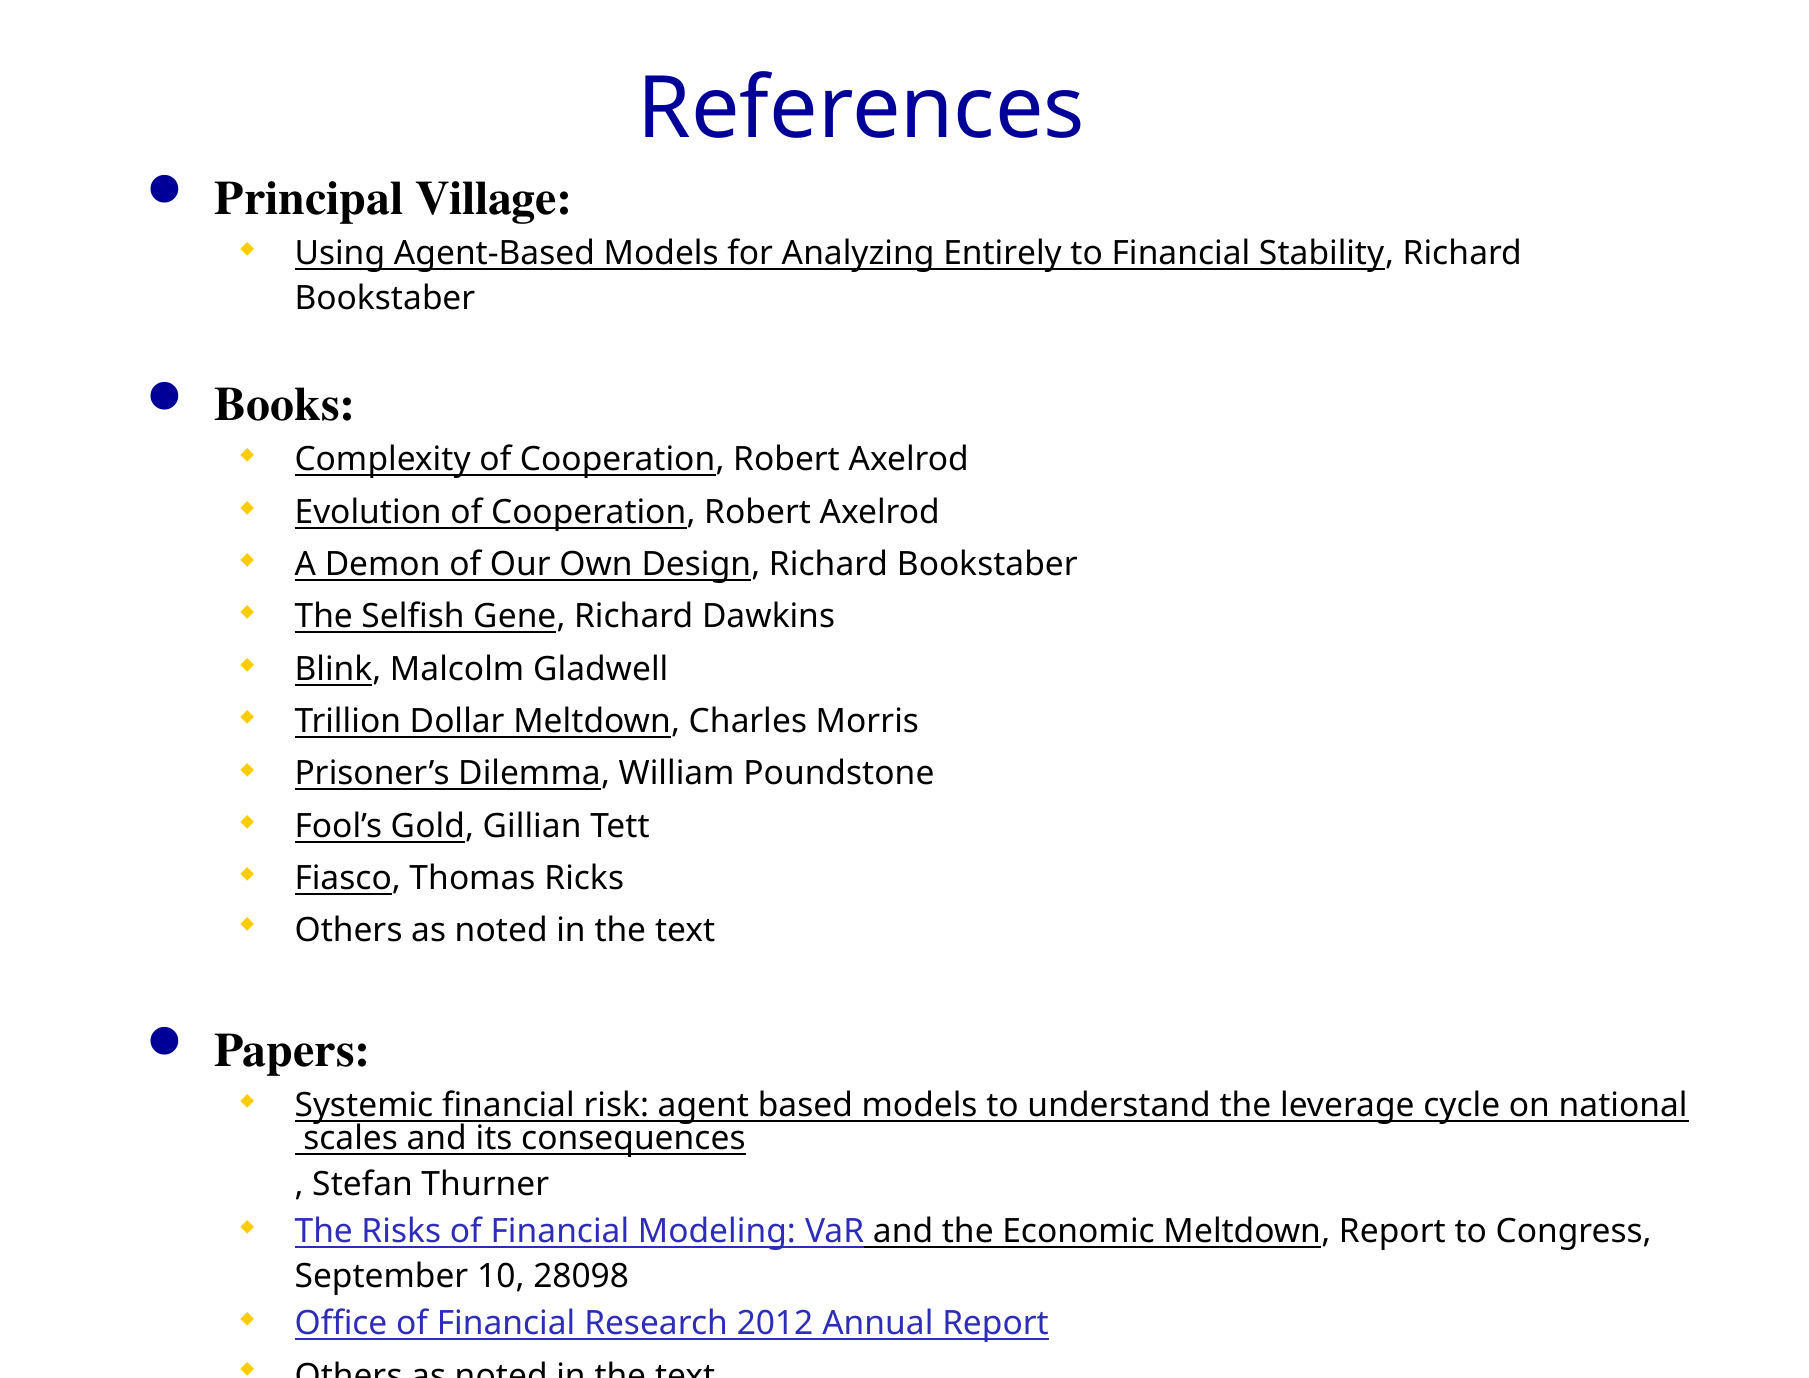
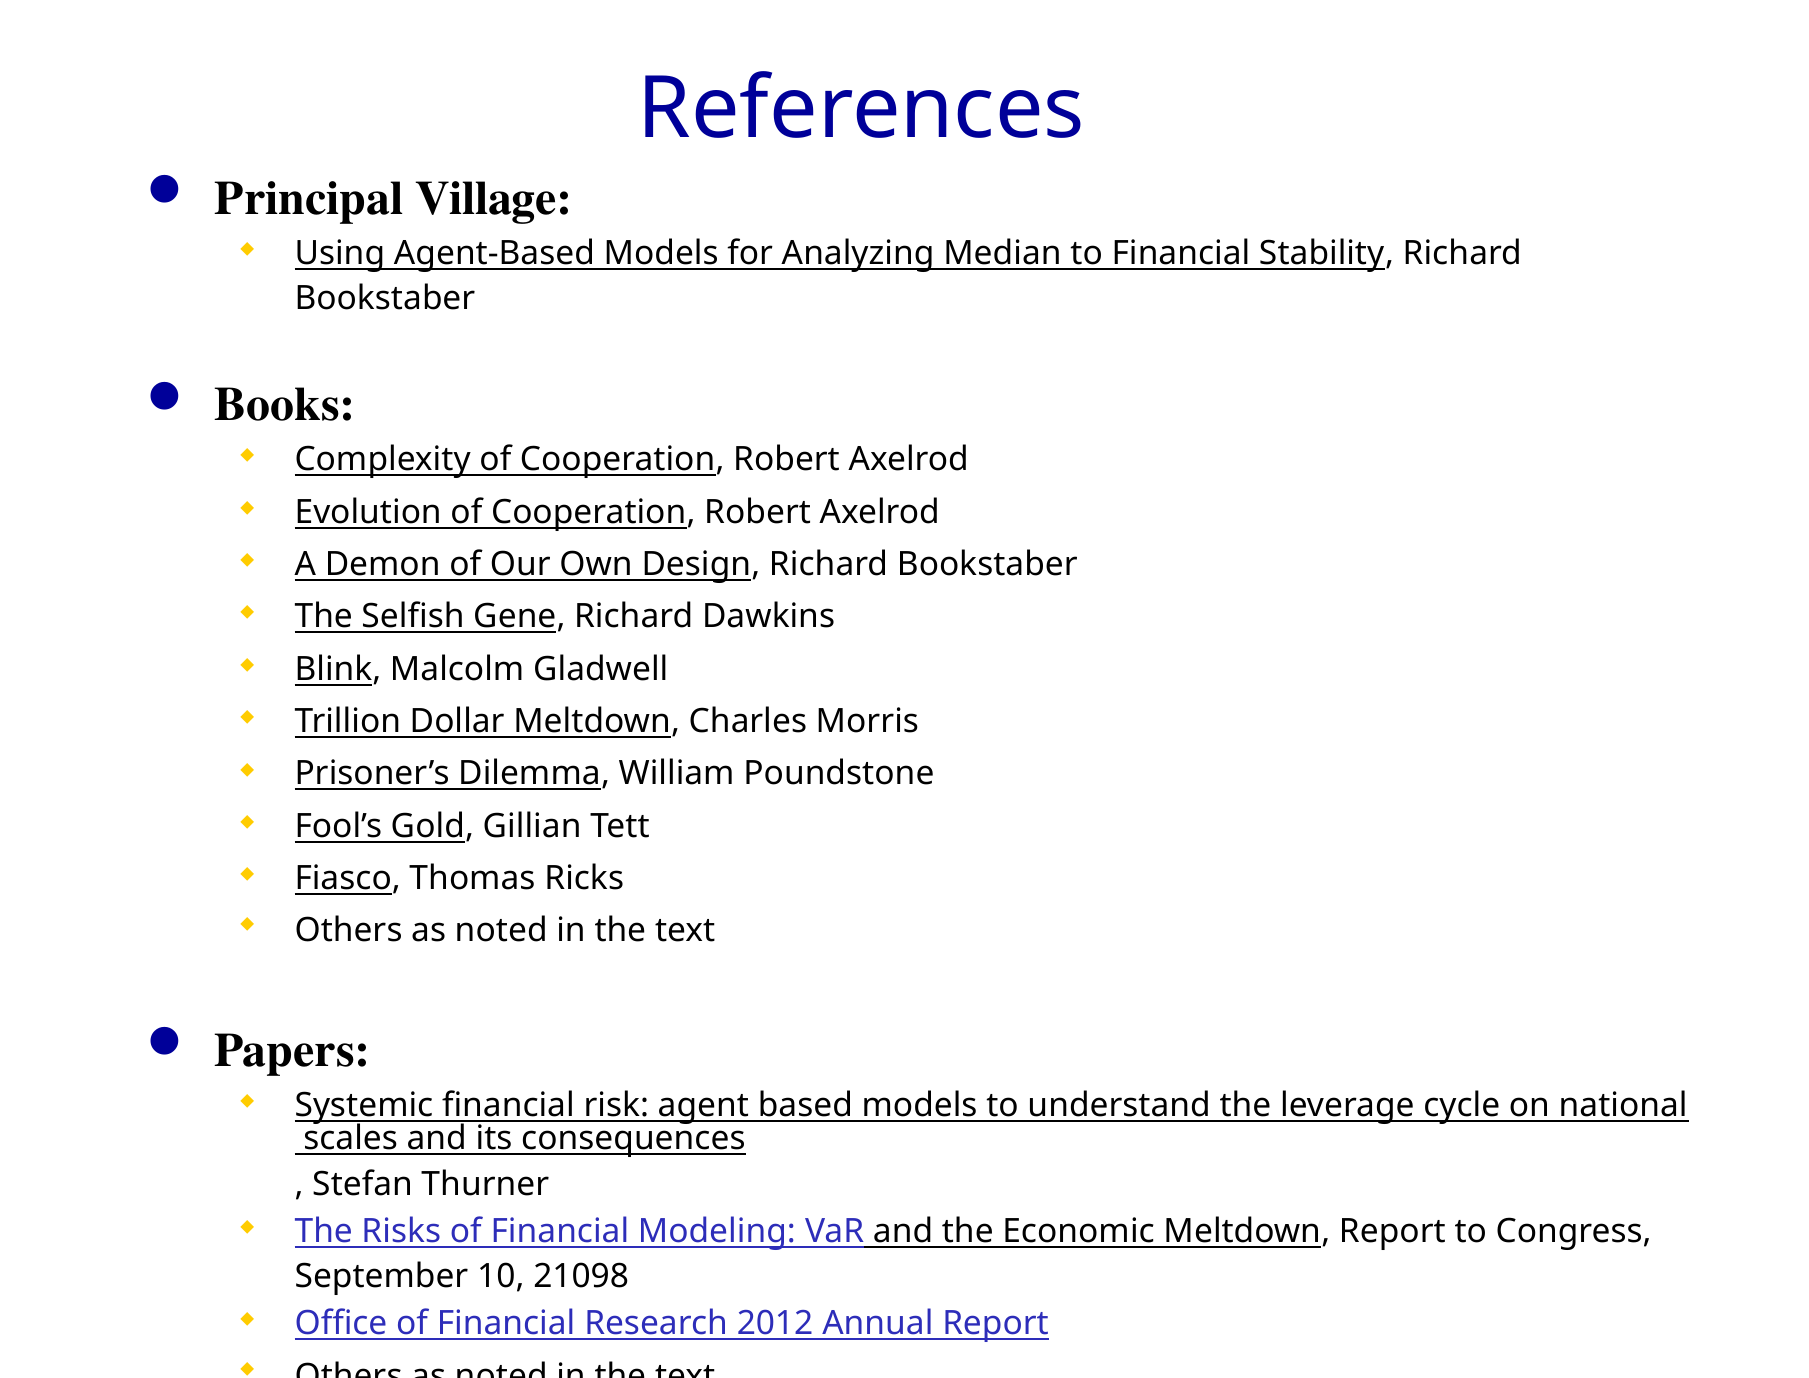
Entirely: Entirely -> Median
28098: 28098 -> 21098
